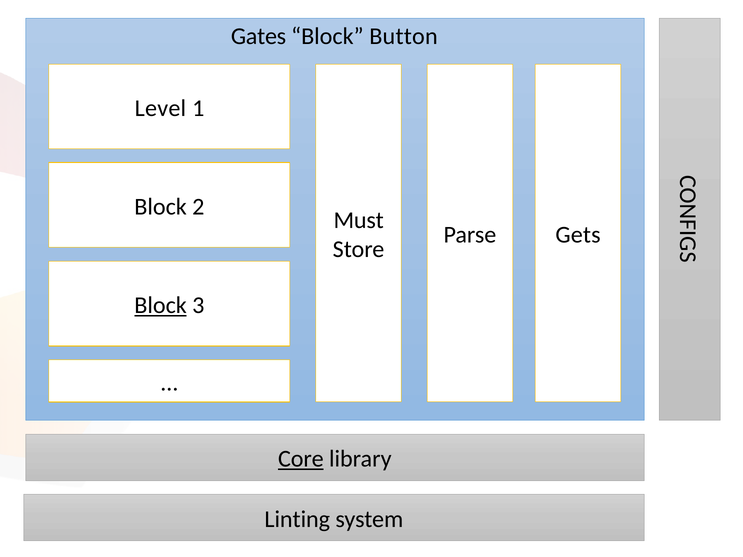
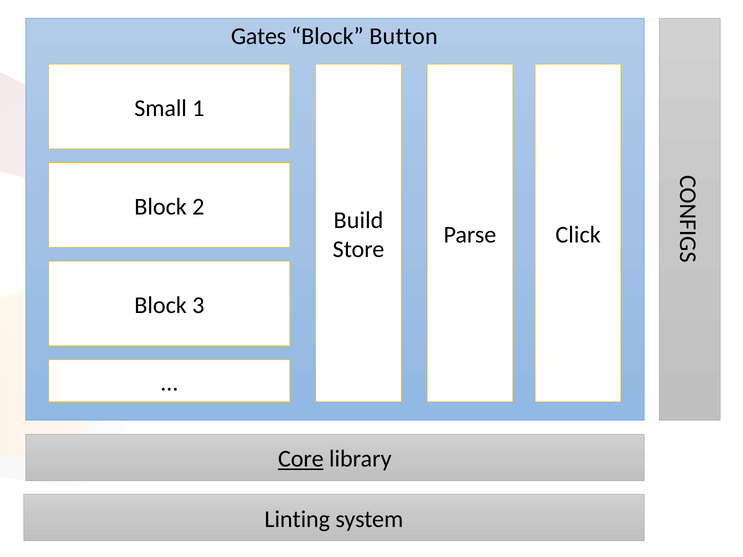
Level: Level -> Small
Must: Must -> Build
Gets: Gets -> Click
Block at (161, 305) underline: present -> none
